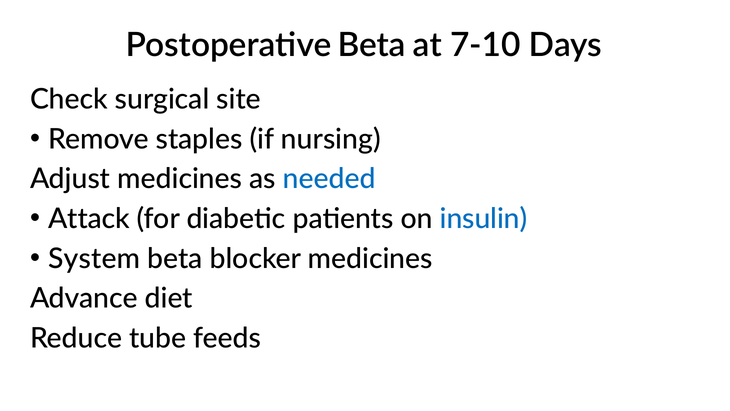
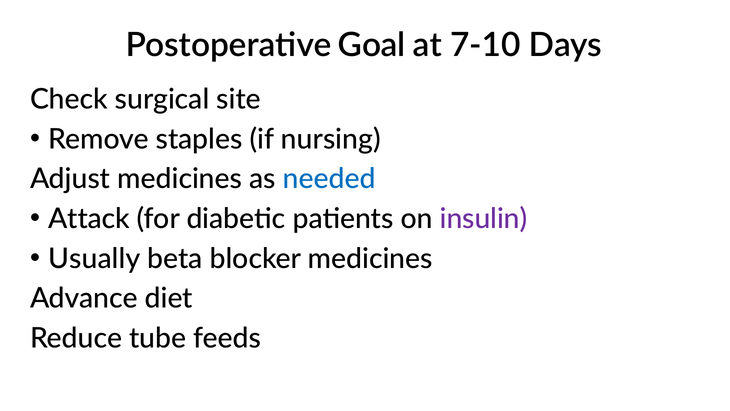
Postoperative Beta: Beta -> Goal
insulin colour: blue -> purple
System: System -> Usually
